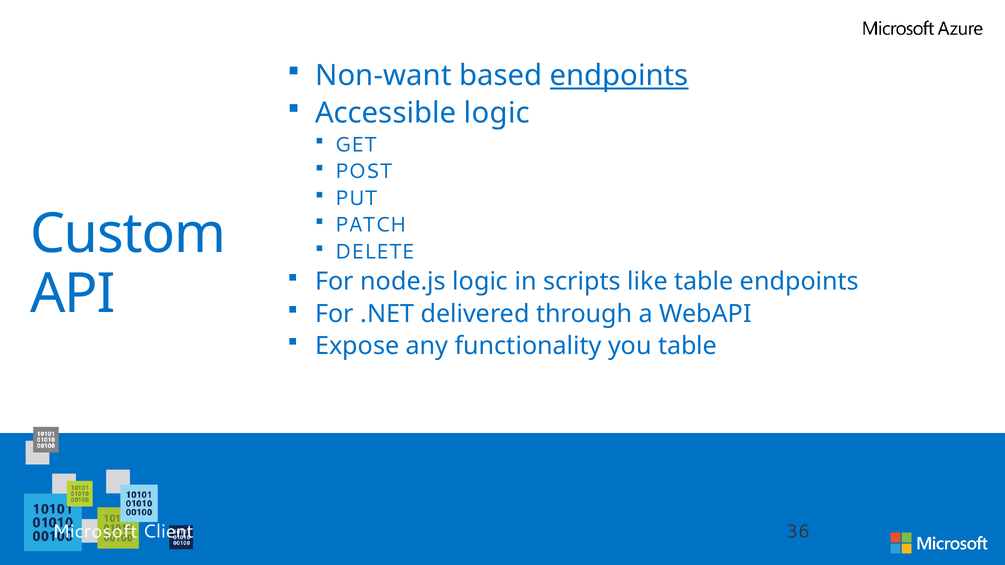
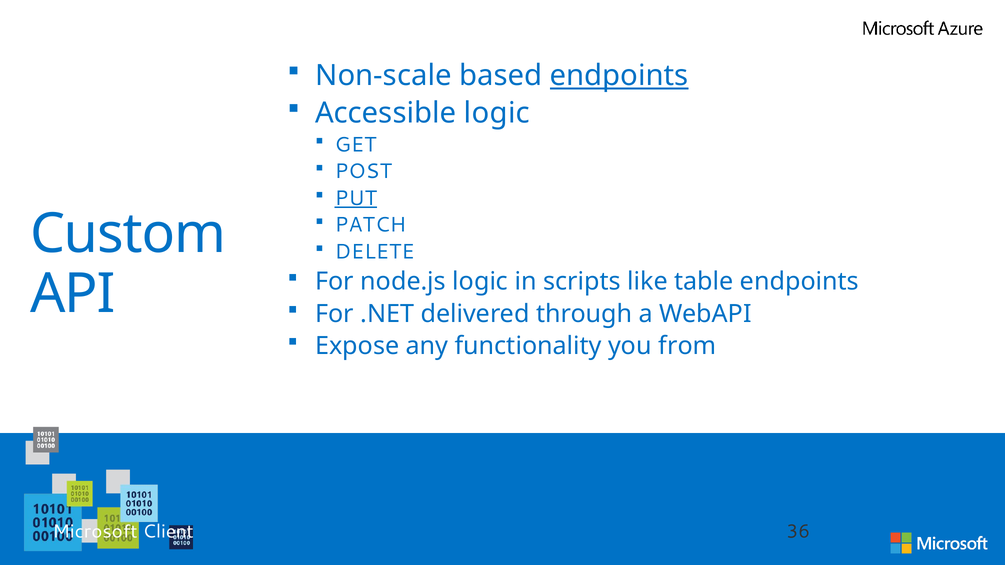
Non-want: Non-want -> Non-scale
PUT underline: none -> present
you table: table -> from
